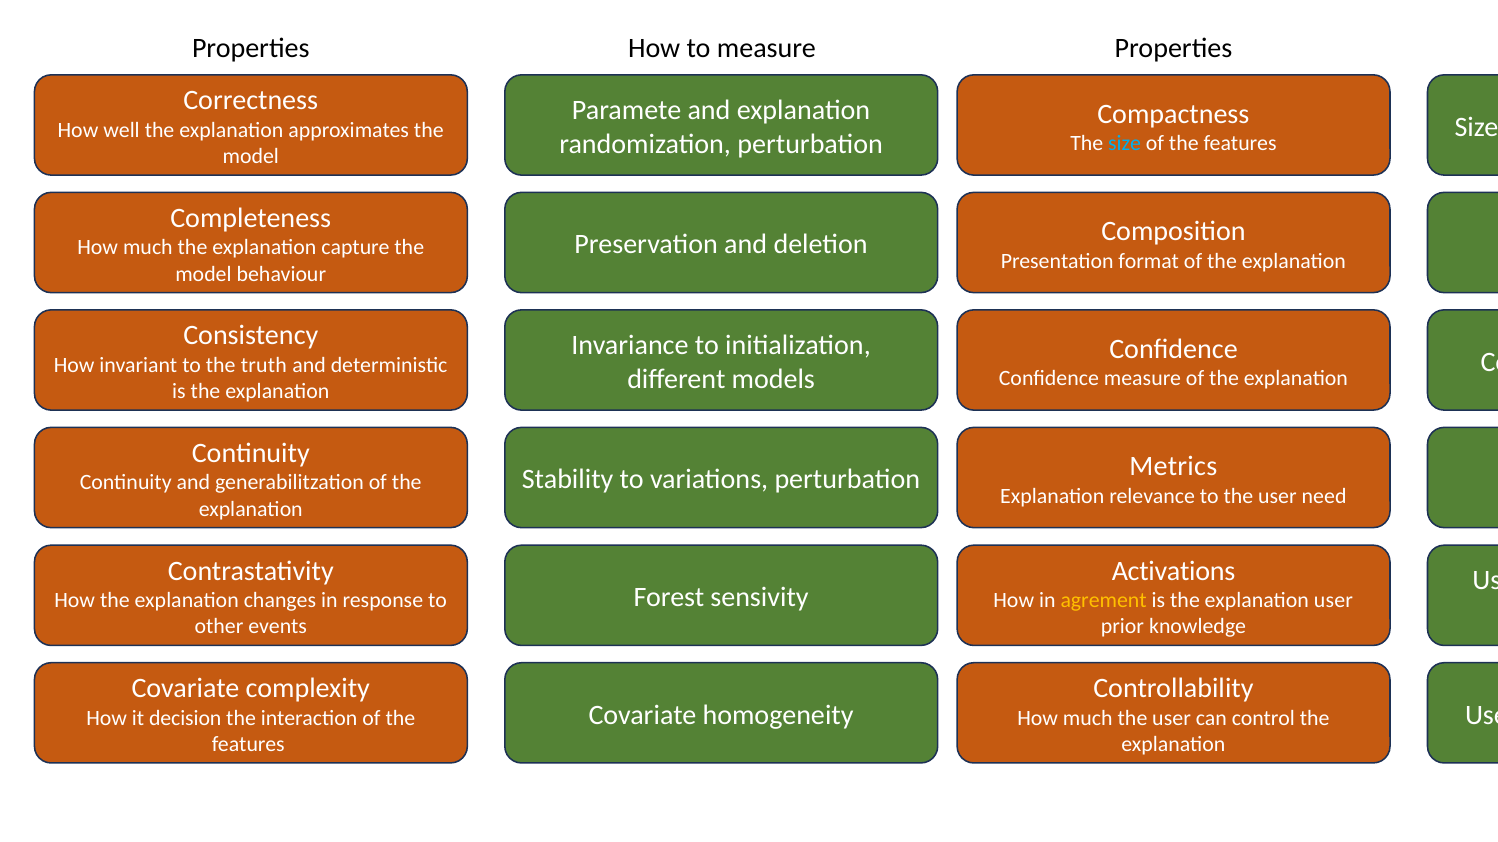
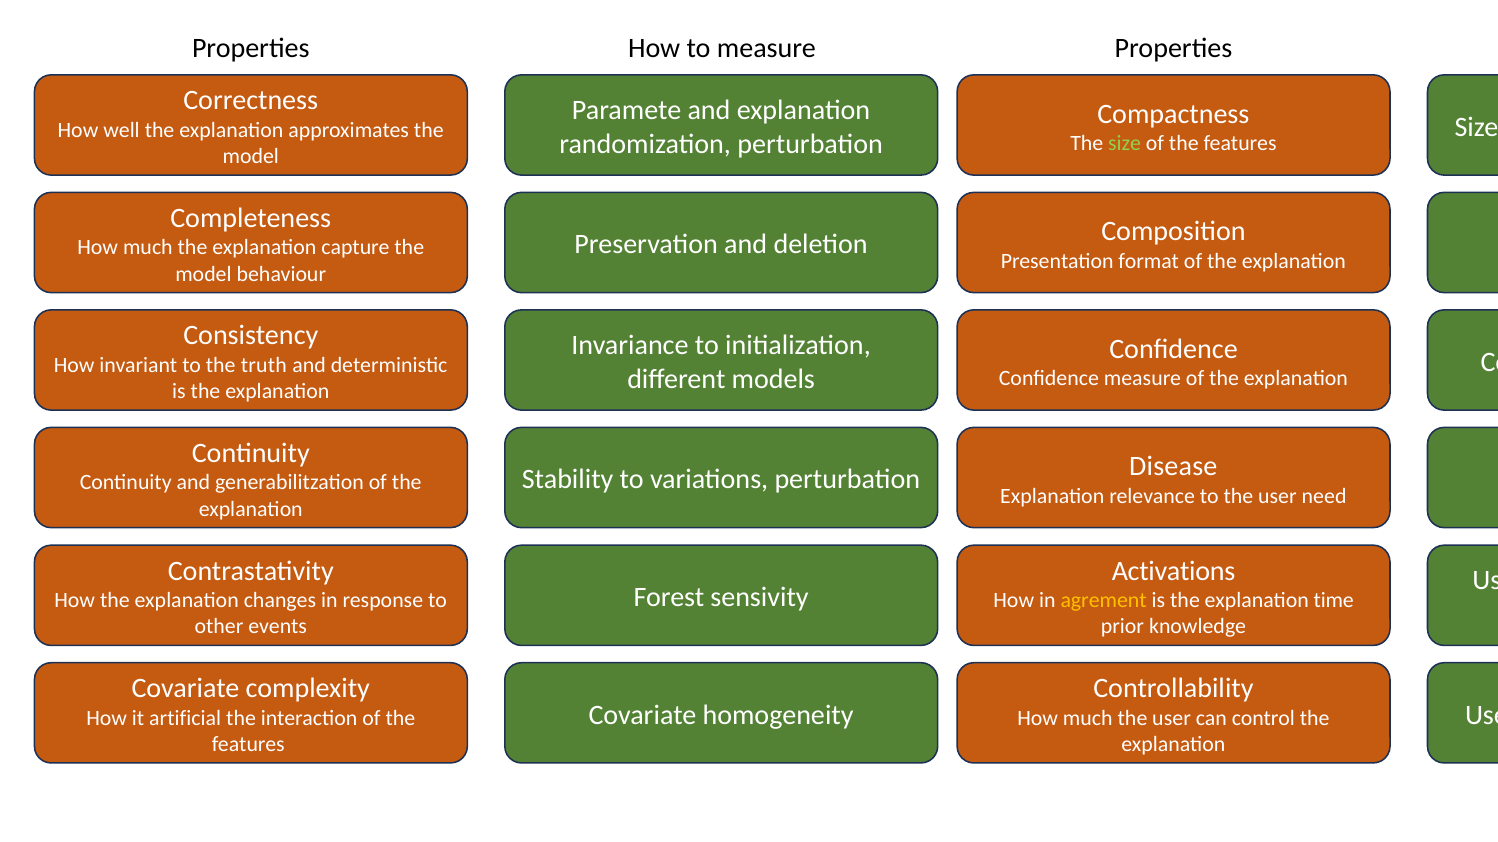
size at (1125, 143) colour: light blue -> light green
Metrics: Metrics -> Disease
is the explanation user: user -> time
decision: decision -> artificial
